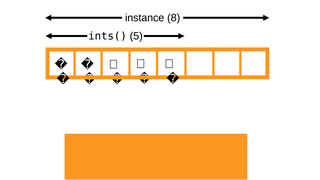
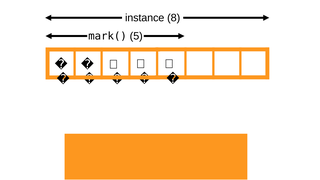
ints(: ints( -> mark(
